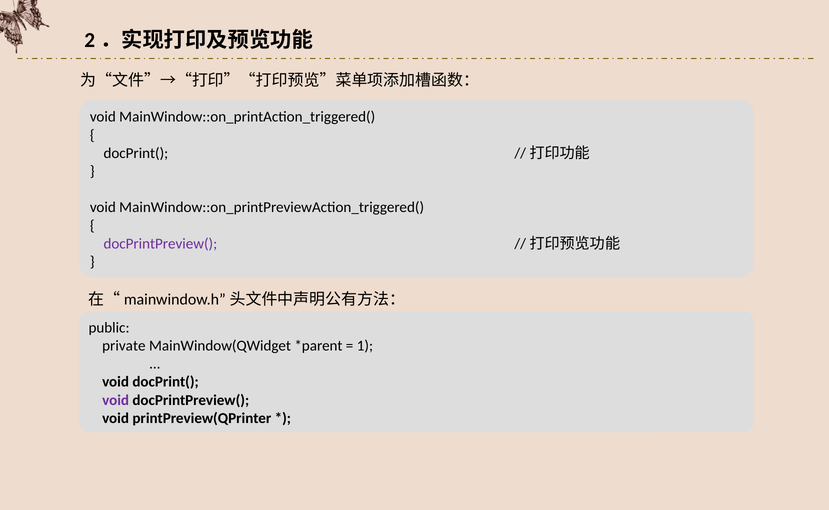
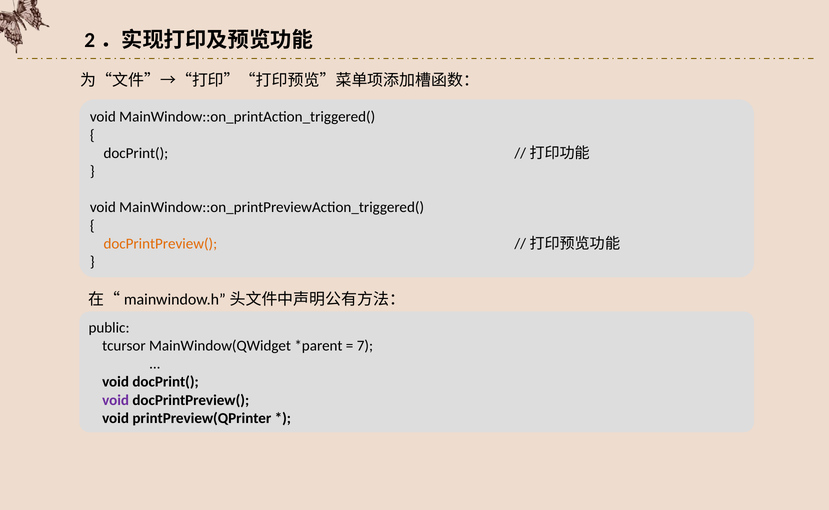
docPrintPreview( at (160, 244) colour: purple -> orange
private: private -> tcursor
1: 1 -> 7
